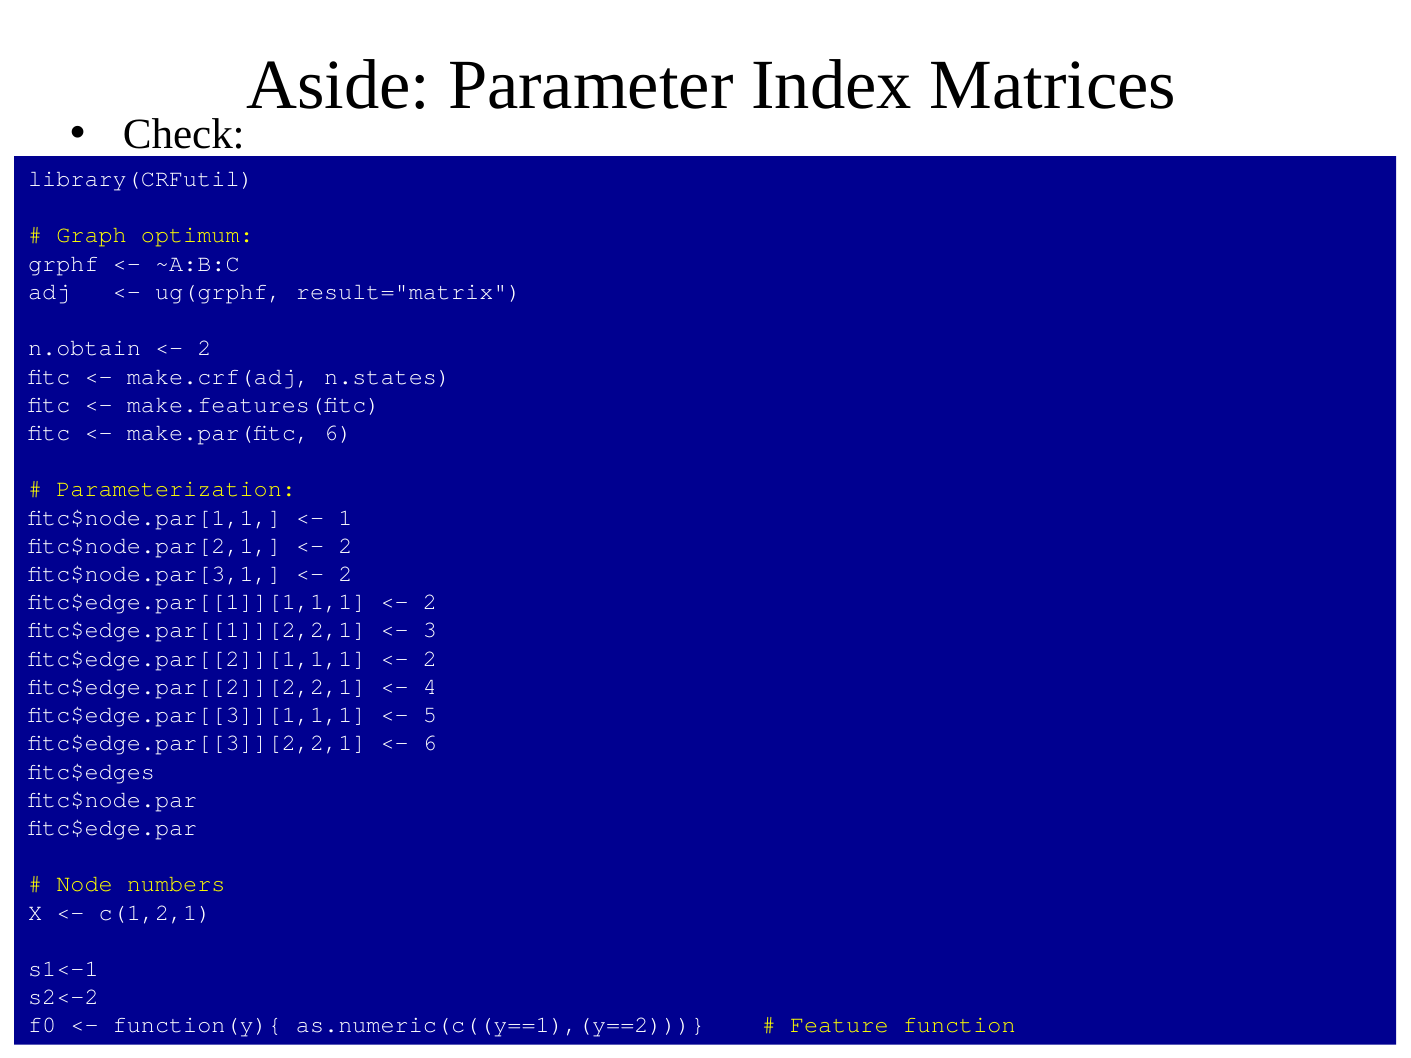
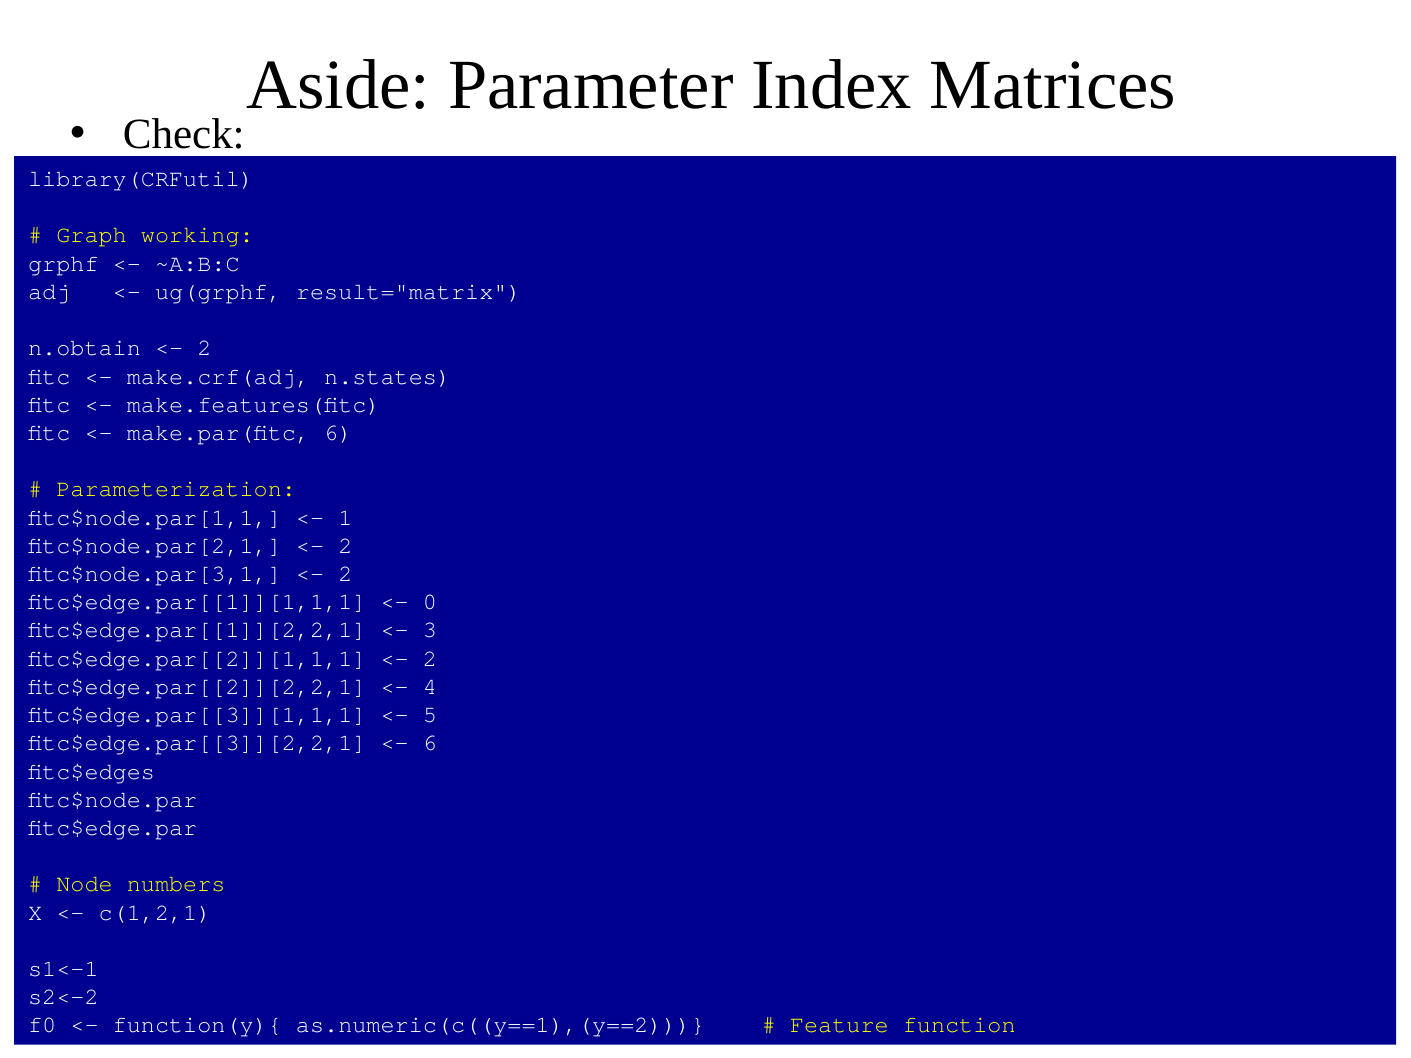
optimum: optimum -> working
2 at (430, 602): 2 -> 0
